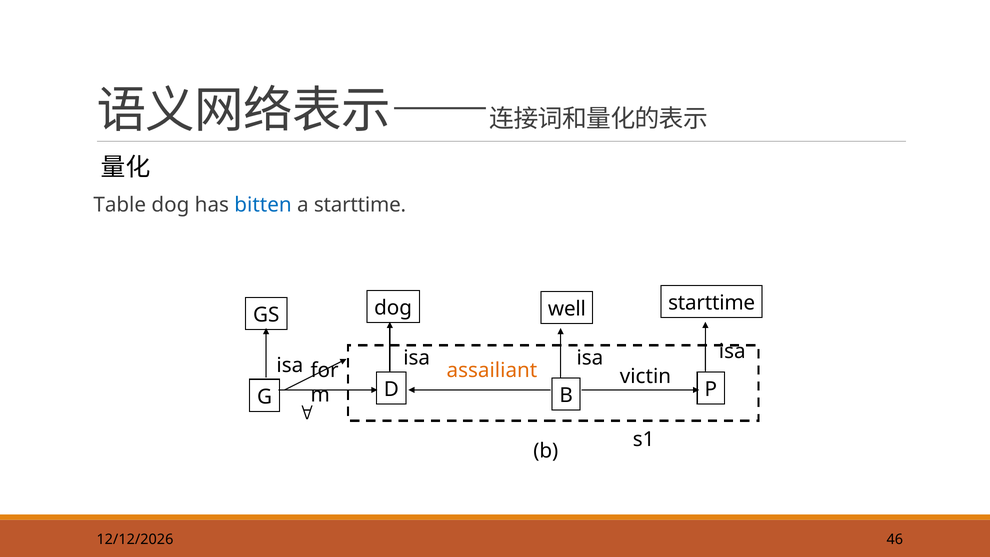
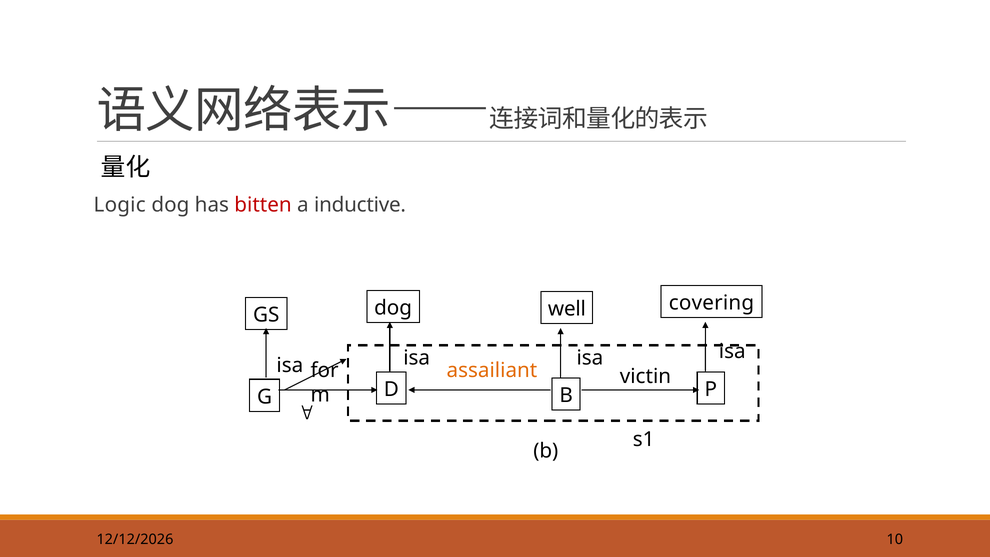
Table: Table -> Logic
bitten colour: blue -> red
a starttime: starttime -> inductive
dog starttime: starttime -> covering
46: 46 -> 10
